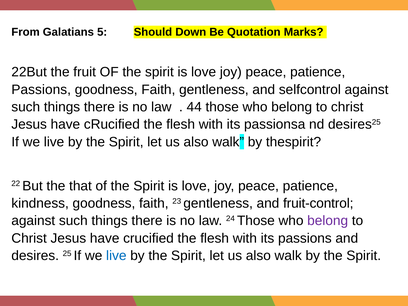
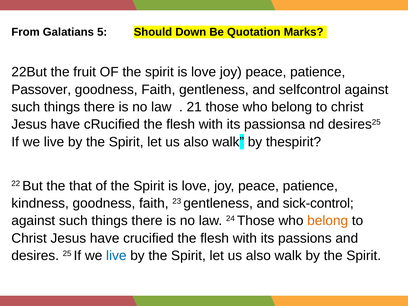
Passions at (41, 90): Passions -> Passover
44: 44 -> 21
fruit-control: fruit-control -> sick-control
belong at (328, 221) colour: purple -> orange
